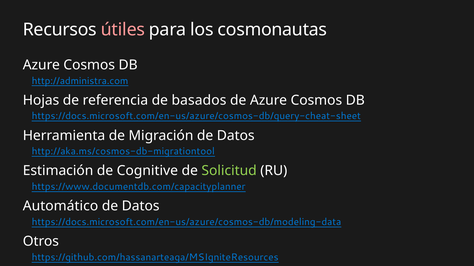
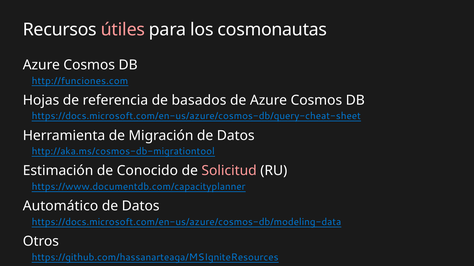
http://administra.com: http://administra.com -> http://funciones.com
Cognitive: Cognitive -> Conocido
Solicitud colour: light green -> pink
